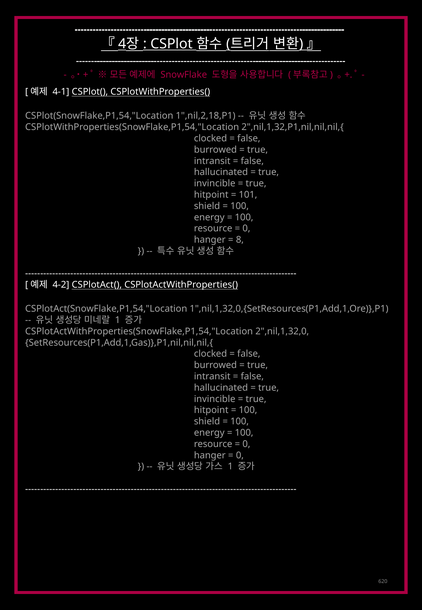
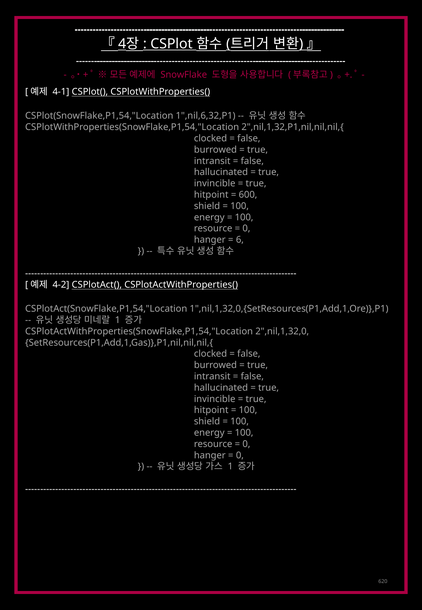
1",nil,2,18,P1: 1",nil,2,18,P1 -> 1",nil,6,32,P1
101: 101 -> 600
8: 8 -> 6
